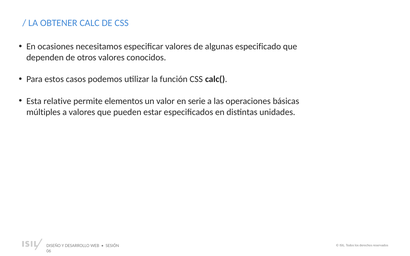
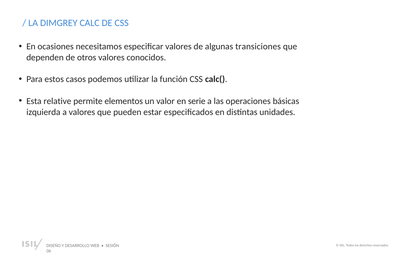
OBTENER: OBTENER -> DIMGREY
especificado: especificado -> transiciones
múltiples: múltiples -> izquierda
